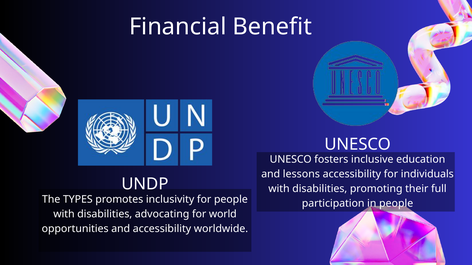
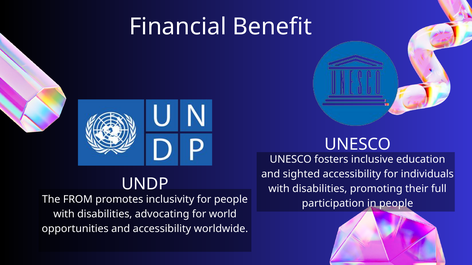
lessons: lessons -> sighted
TYPES: TYPES -> FROM
